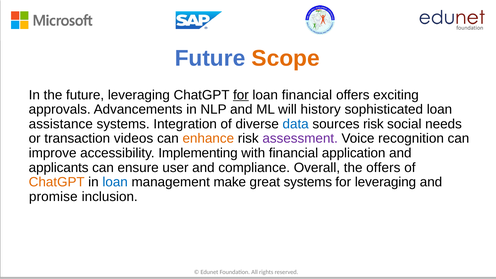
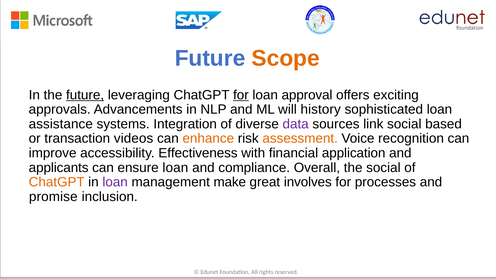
future at (85, 95) underline: none -> present
loan financial: financial -> approval
data colour: blue -> purple
sources risk: risk -> link
needs: needs -> based
assessment colour: purple -> orange
Implementing: Implementing -> Effectiveness
ensure user: user -> loan
the offers: offers -> social
loan at (115, 182) colour: blue -> purple
great systems: systems -> involves
for leveraging: leveraging -> processes
